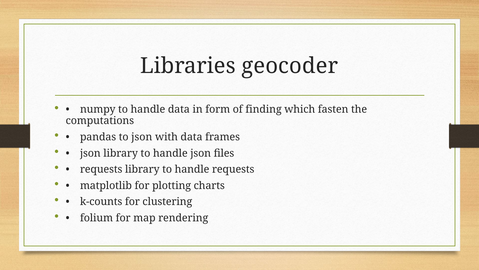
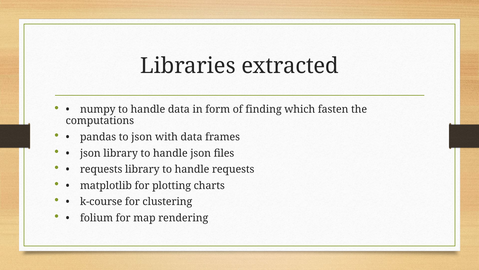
geocoder: geocoder -> extracted
k-counts: k-counts -> k-course
